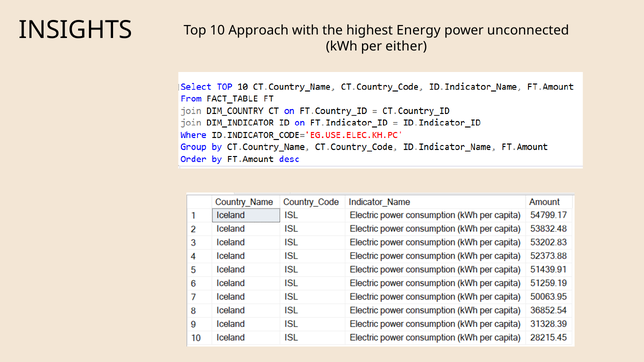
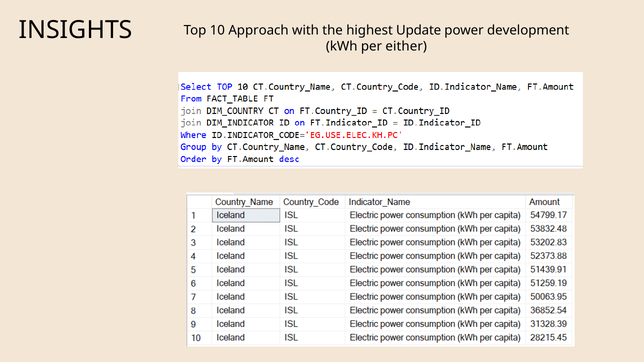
Energy: Energy -> Update
unconnected: unconnected -> development
